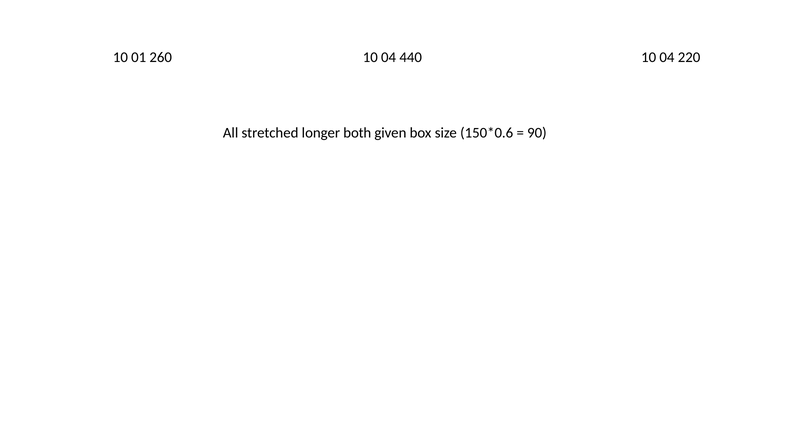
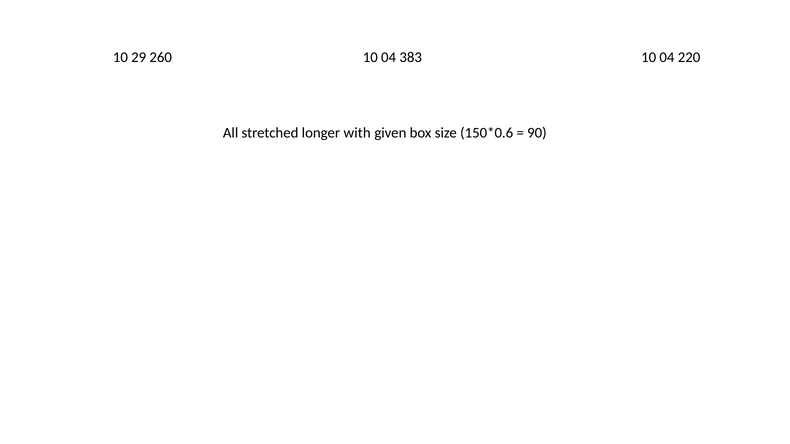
01: 01 -> 29
440: 440 -> 383
both: both -> with
